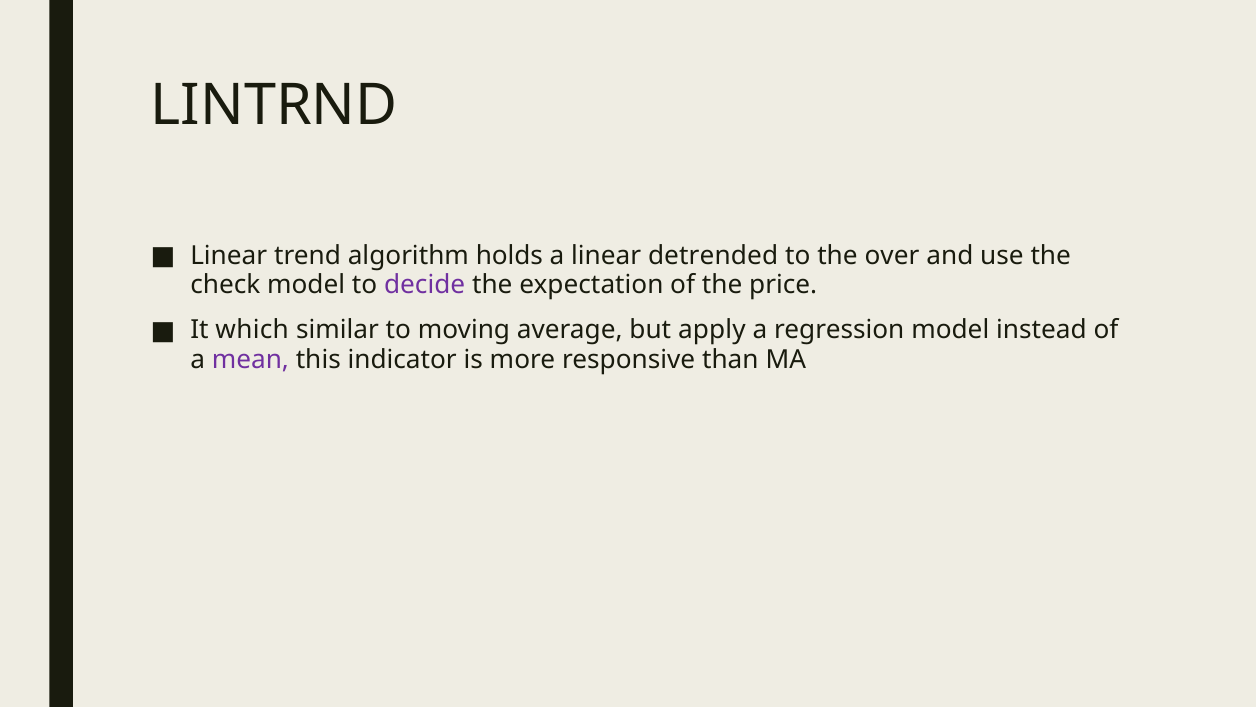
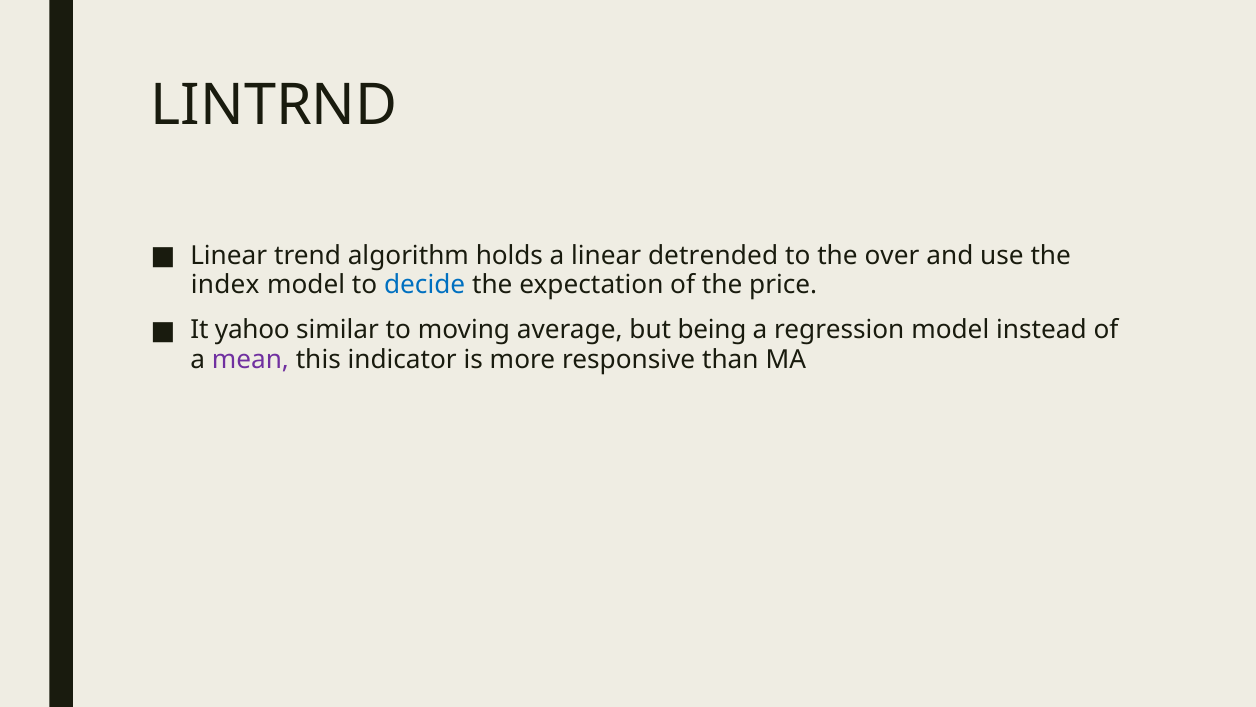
check: check -> index
decide colour: purple -> blue
which: which -> yahoo
apply: apply -> being
